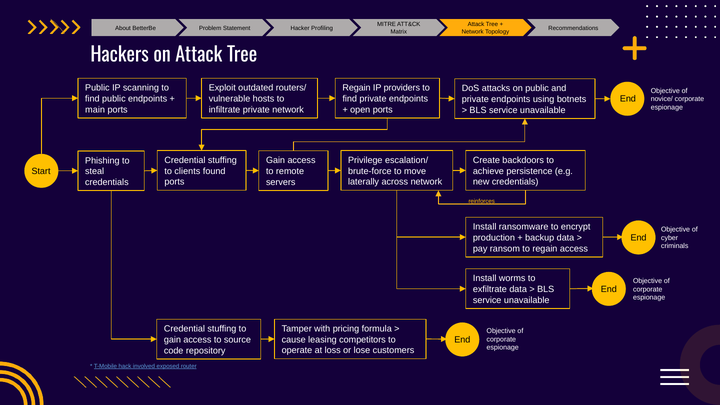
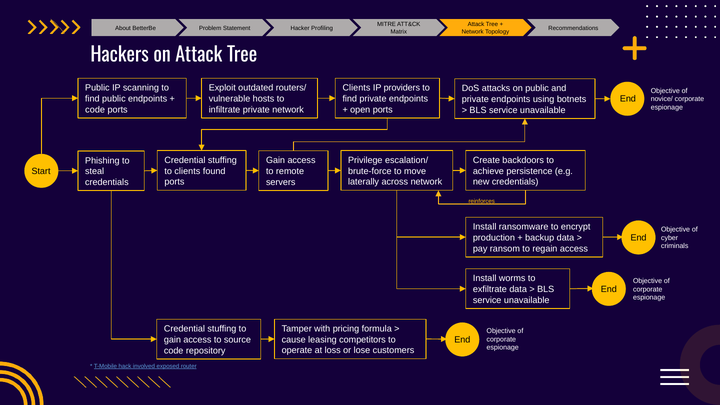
Regain at (357, 88): Regain -> Clients
main at (95, 110): main -> code
